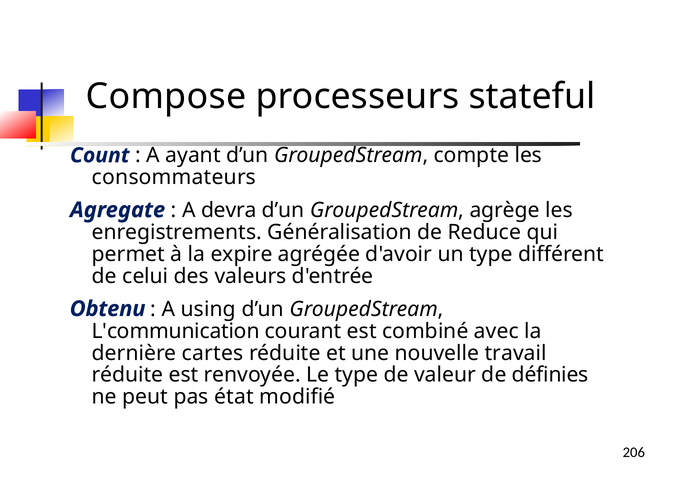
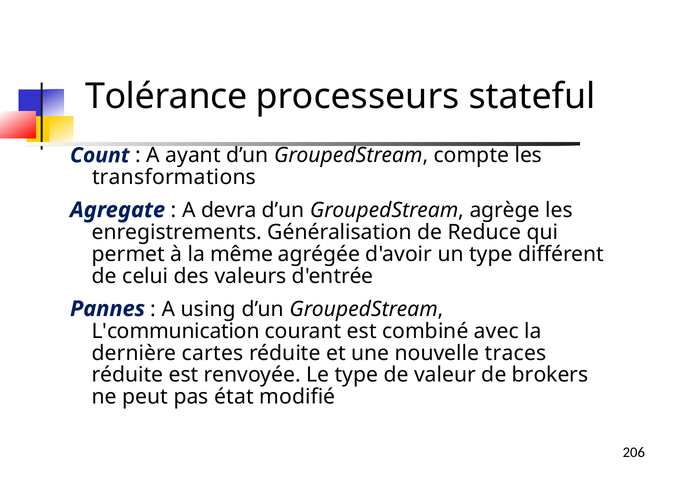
Compose: Compose -> Tolérance
consommateurs: consommateurs -> transformations
expire: expire -> même
Obtenu: Obtenu -> Pannes
travail: travail -> traces
définies: définies -> brokers
